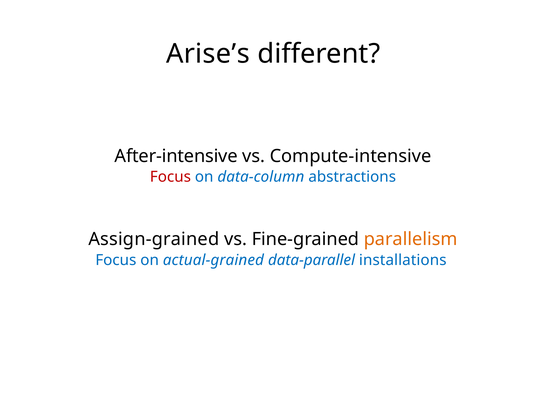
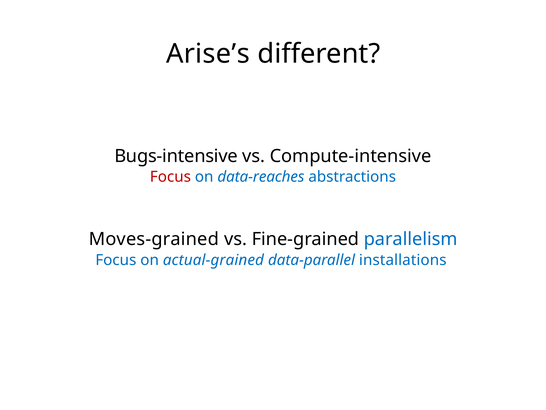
After-intensive: After-intensive -> Bugs-intensive
data-column: data-column -> data-reaches
Assign-grained: Assign-grained -> Moves-grained
parallelism colour: orange -> blue
